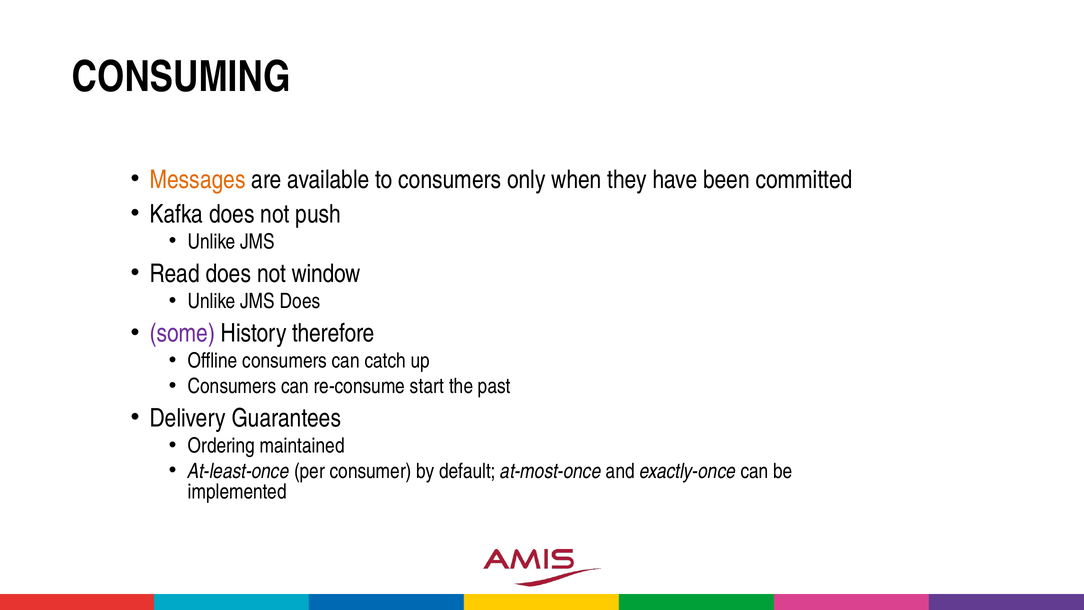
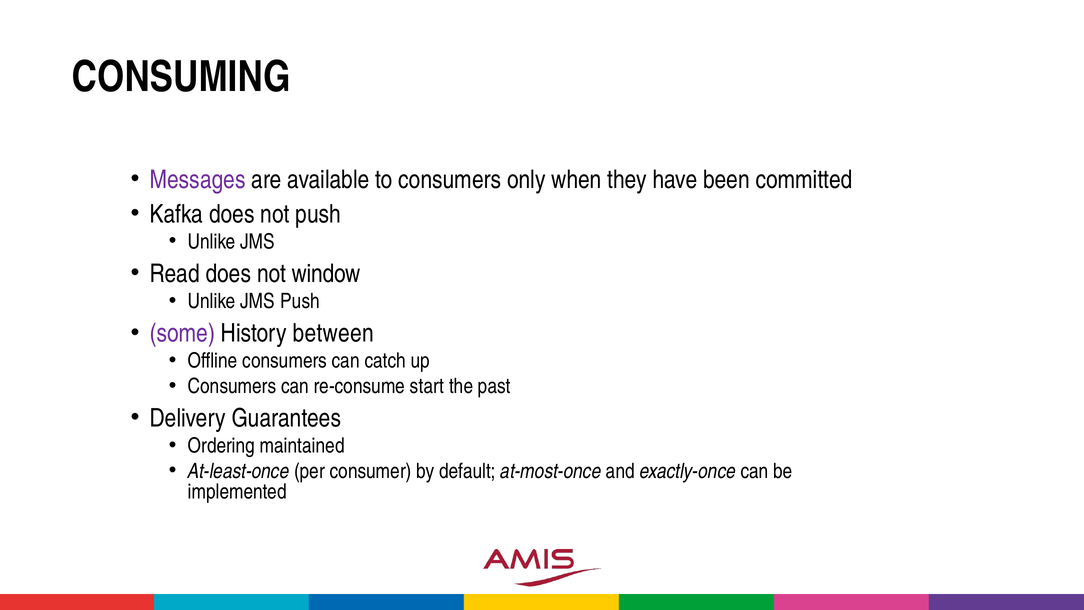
Messages colour: orange -> purple
JMS Does: Does -> Push
therefore: therefore -> between
